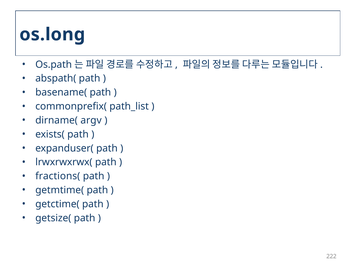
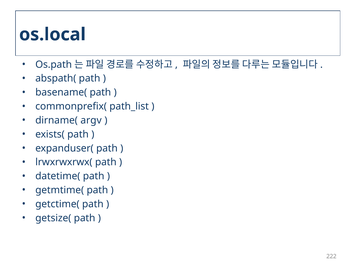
os.long: os.long -> os.local
fractions(: fractions( -> datetime(
